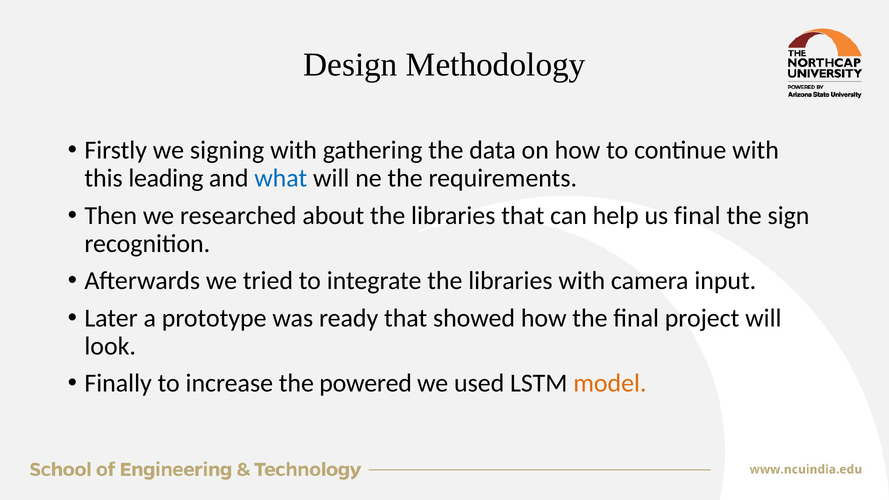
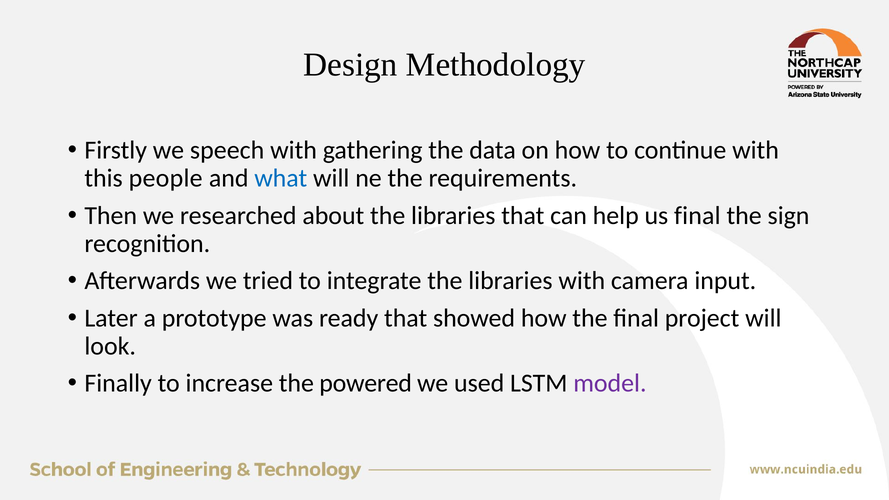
signing: signing -> speech
leading: leading -> people
model colour: orange -> purple
